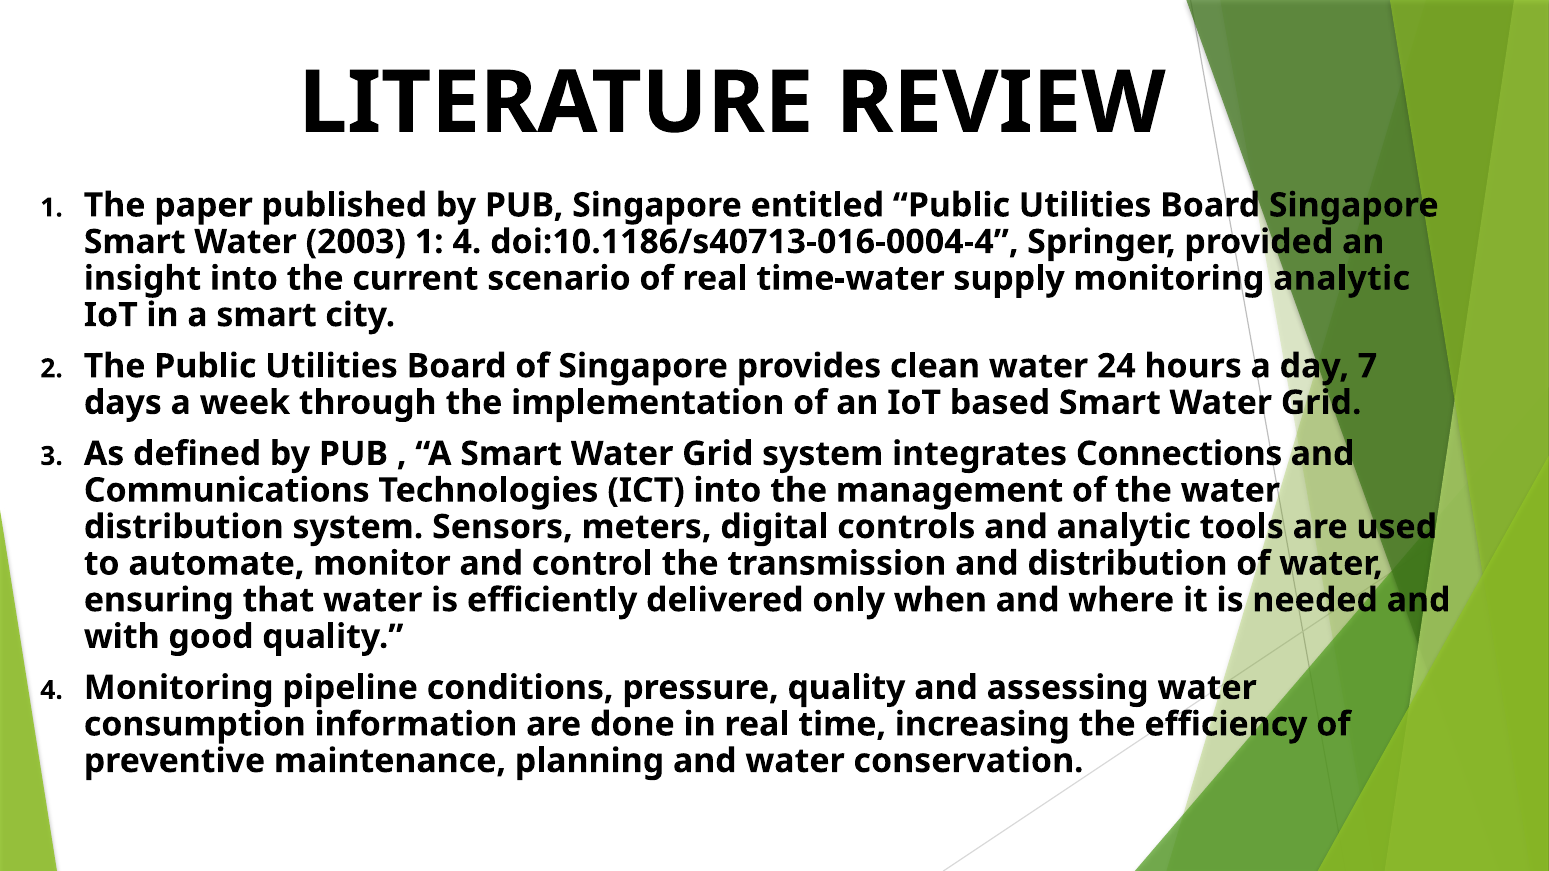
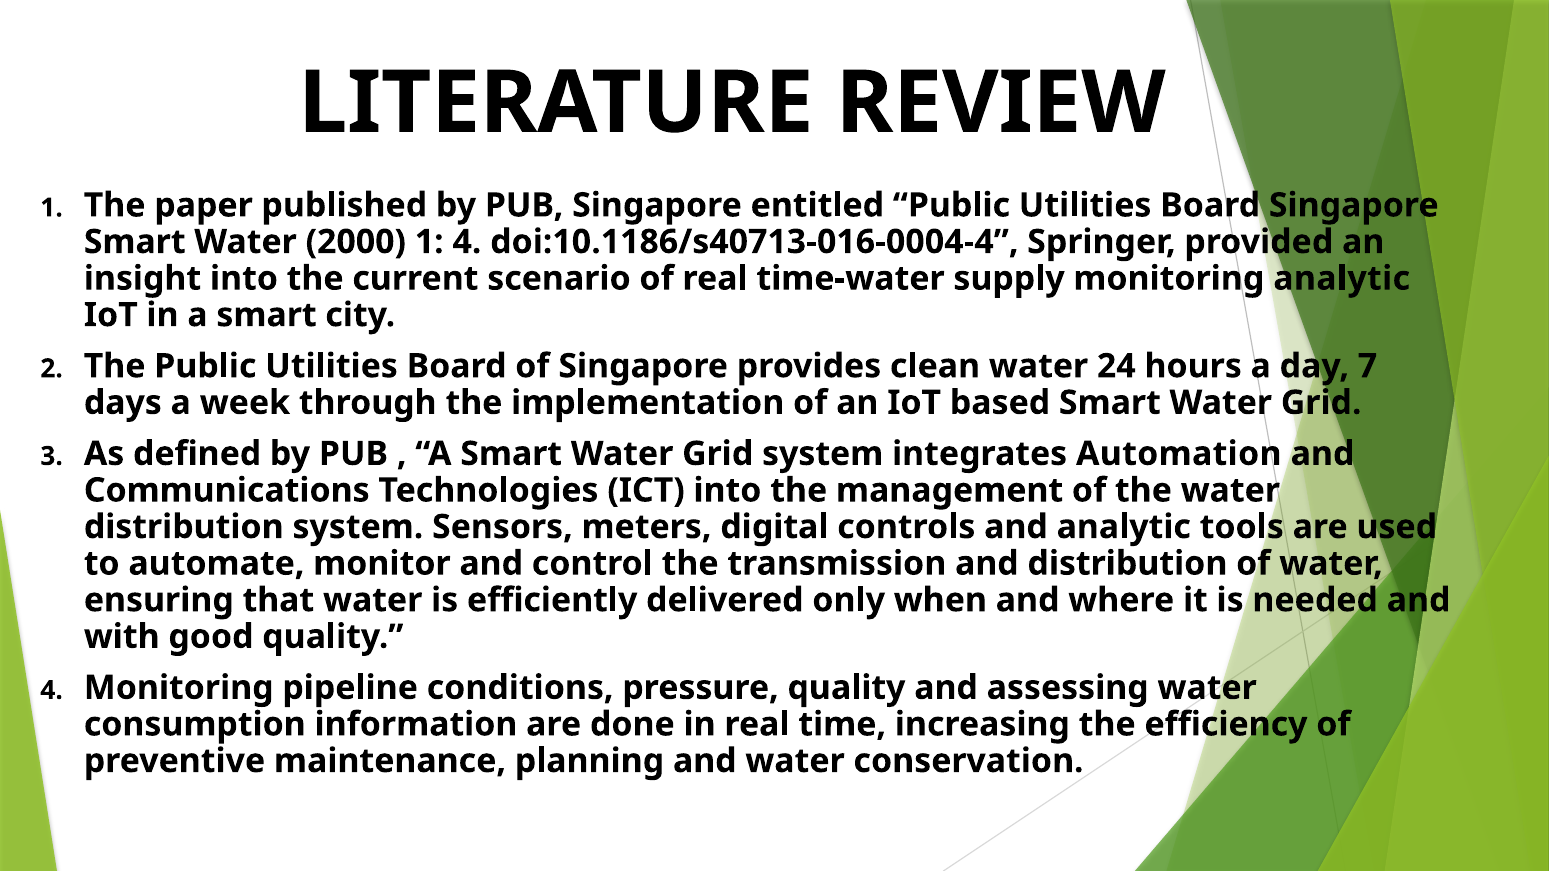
2003: 2003 -> 2000
Connections: Connections -> Automation
